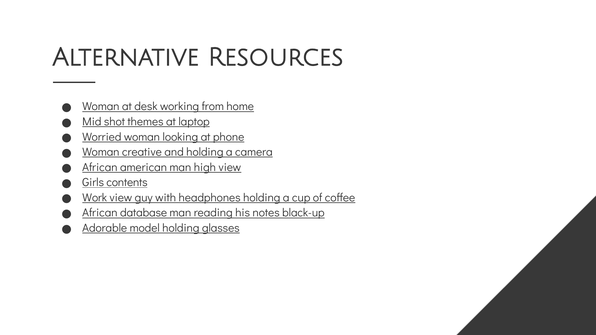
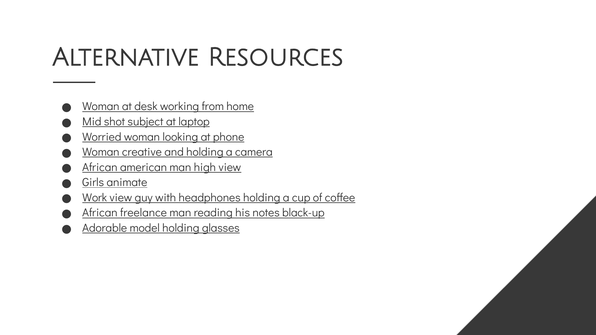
themes: themes -> subject
contents: contents -> animate
database: database -> freelance
